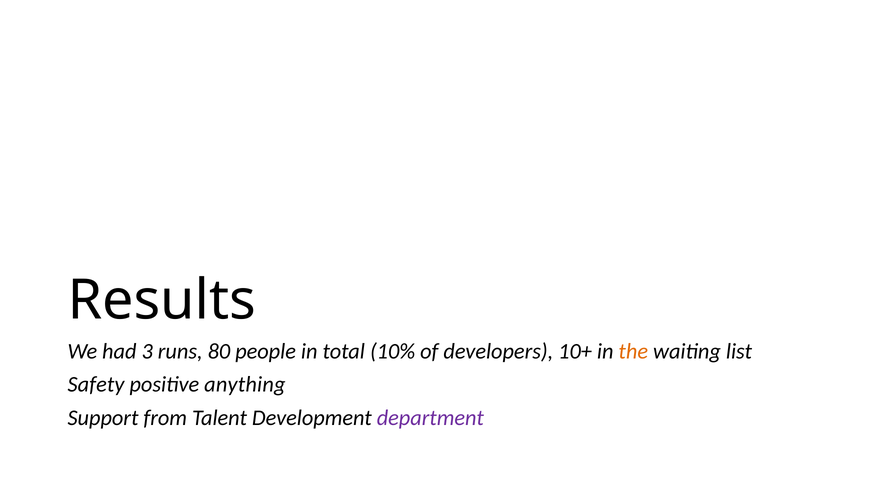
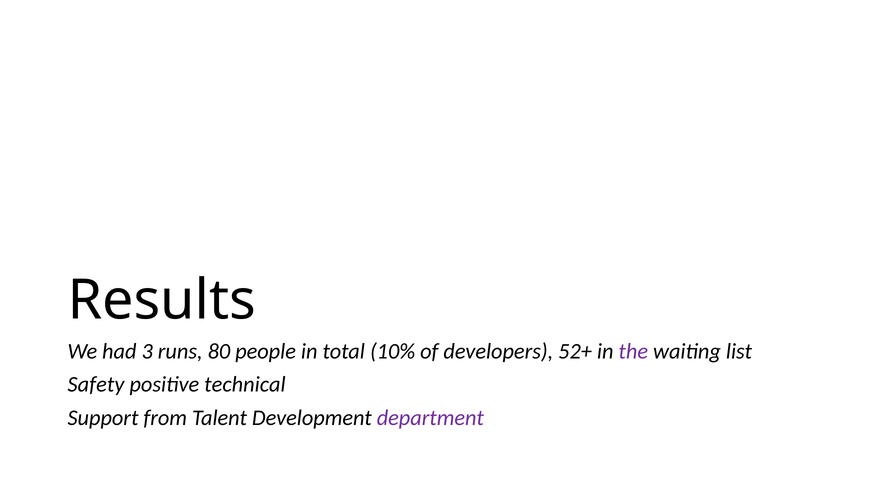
10+: 10+ -> 52+
the colour: orange -> purple
anything: anything -> technical
